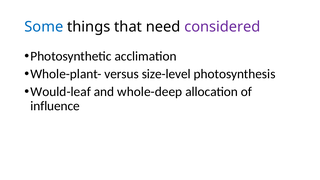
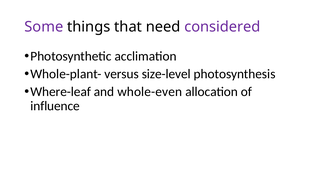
Some colour: blue -> purple
Would-leaf: Would-leaf -> Where-leaf
whole-deep: whole-deep -> whole-even
